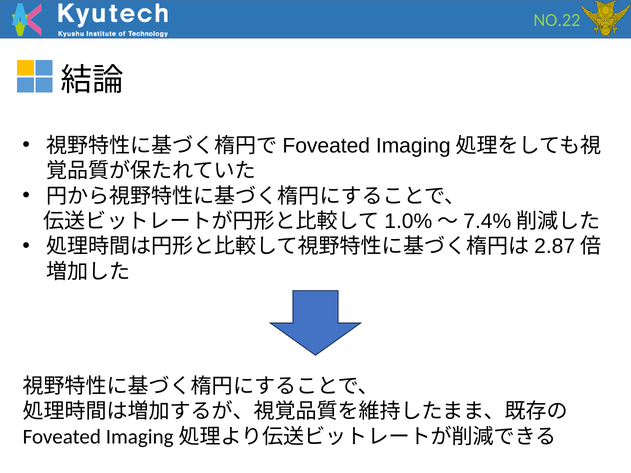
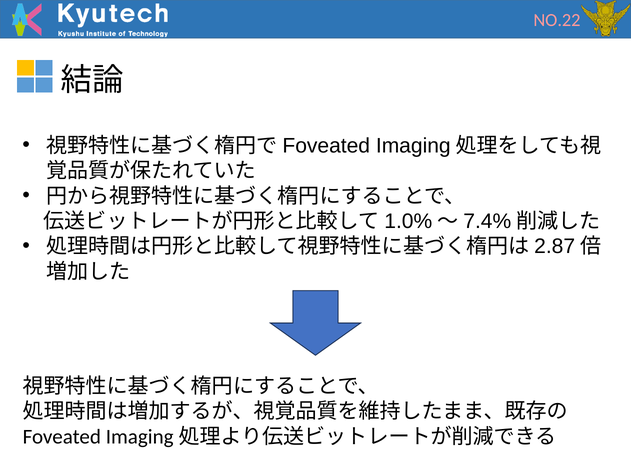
NO.22 colour: light green -> pink
